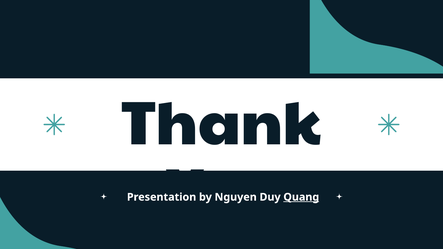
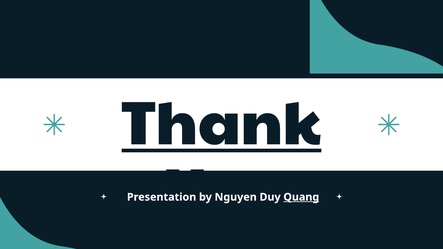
Thank underline: none -> present
